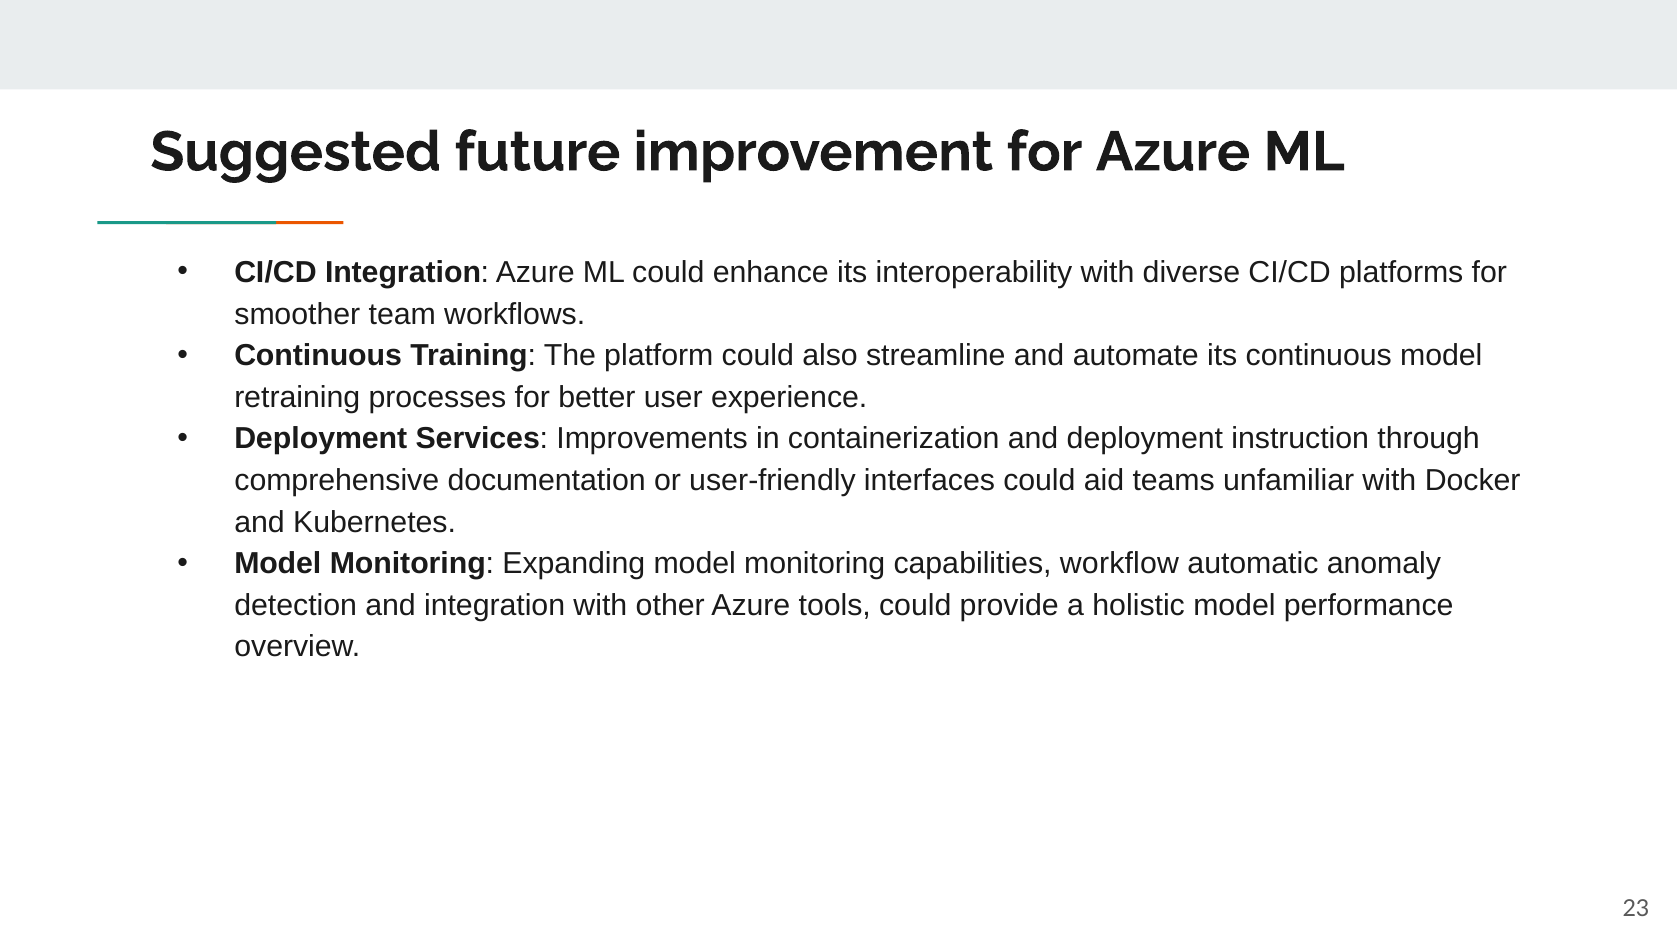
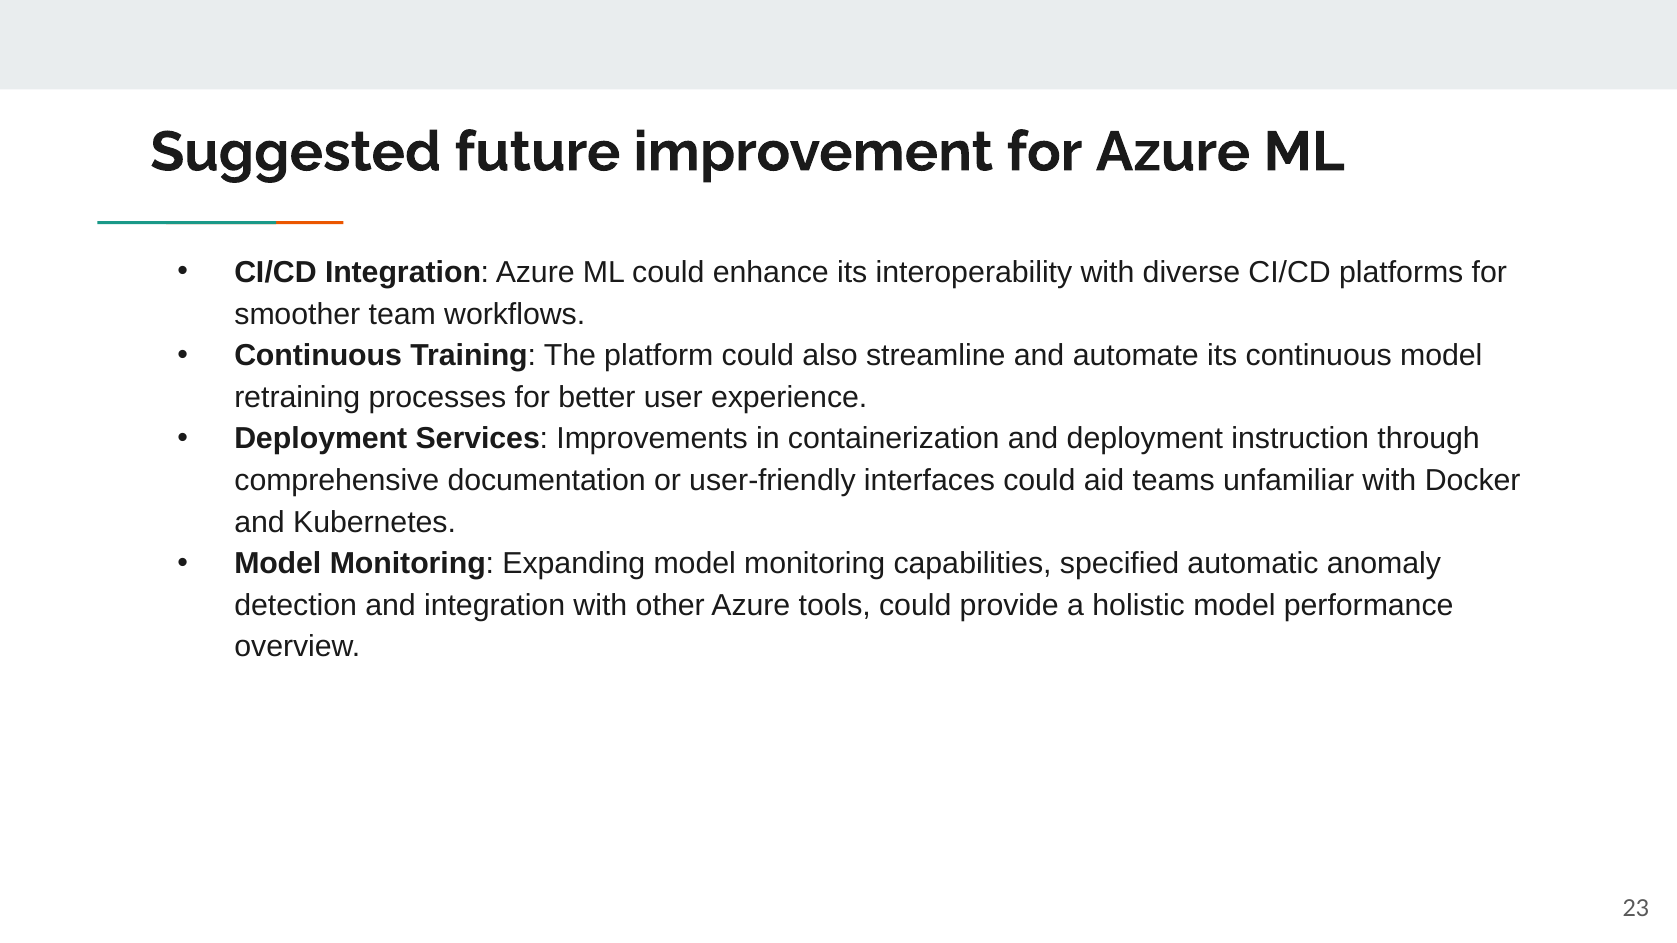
workflow: workflow -> specified
